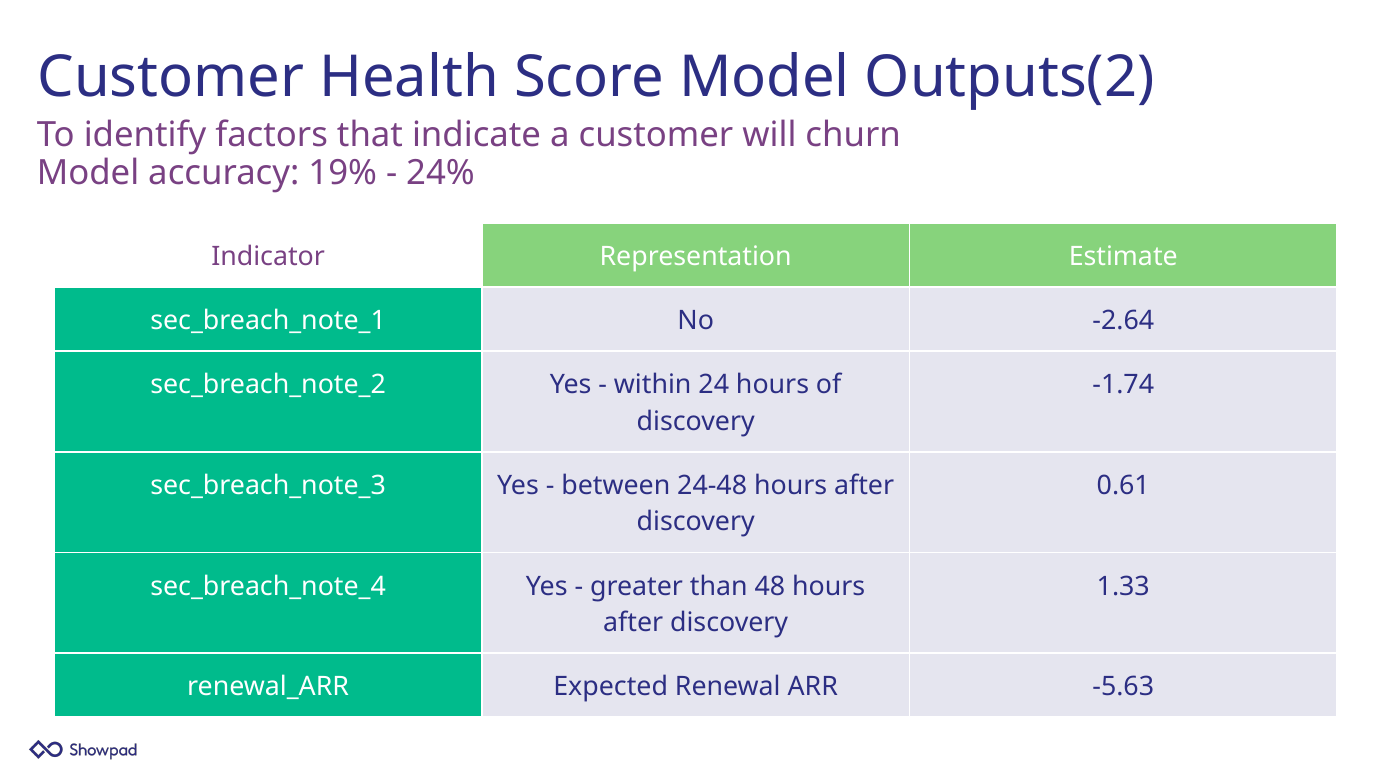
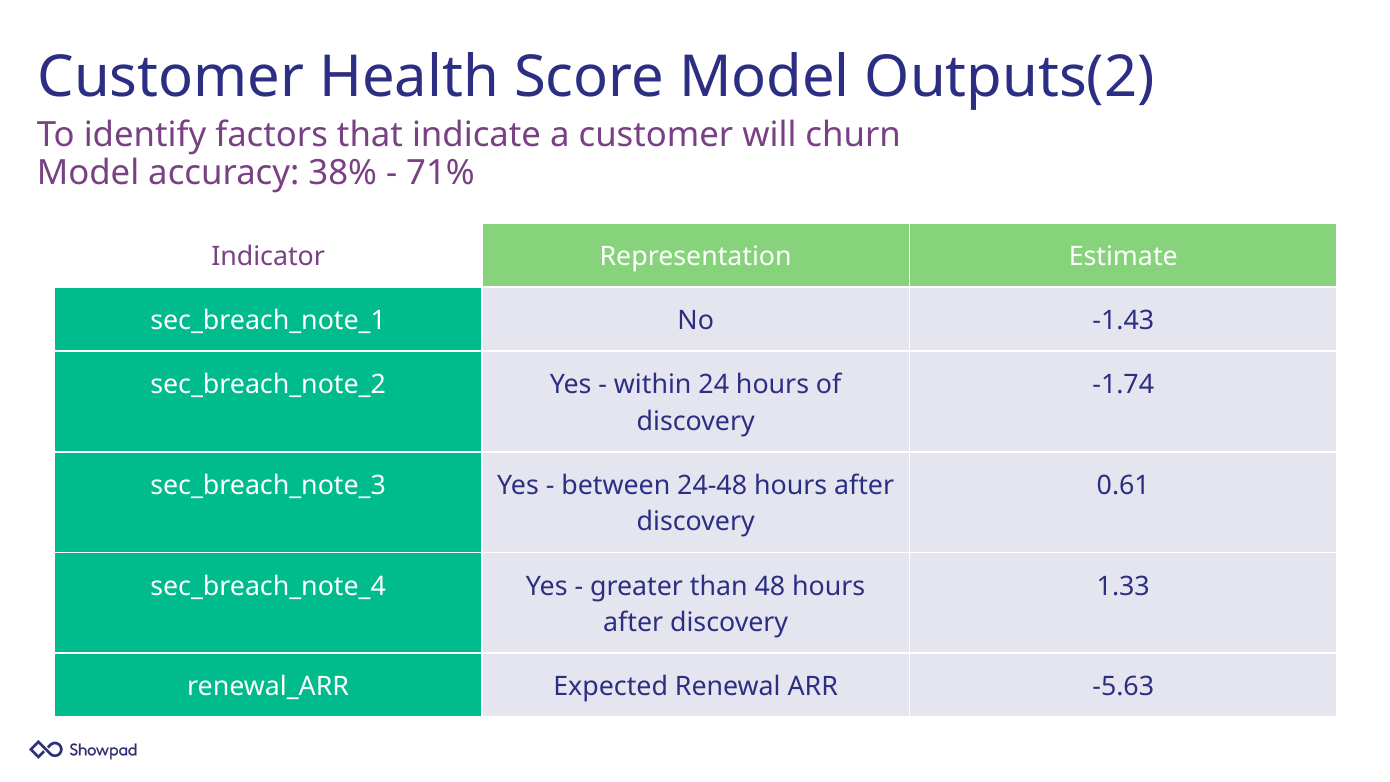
19%: 19% -> 38%
24%: 24% -> 71%
-2.64: -2.64 -> -1.43
